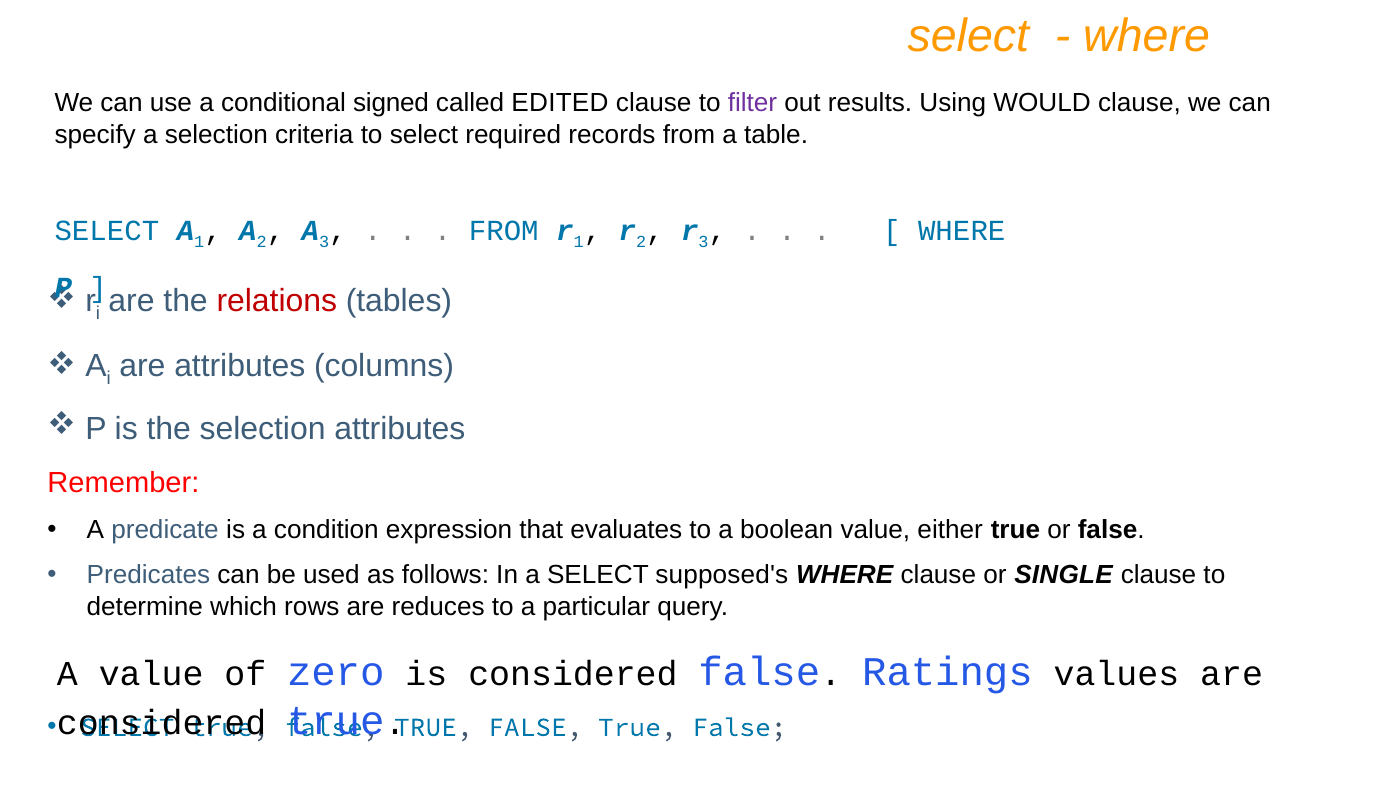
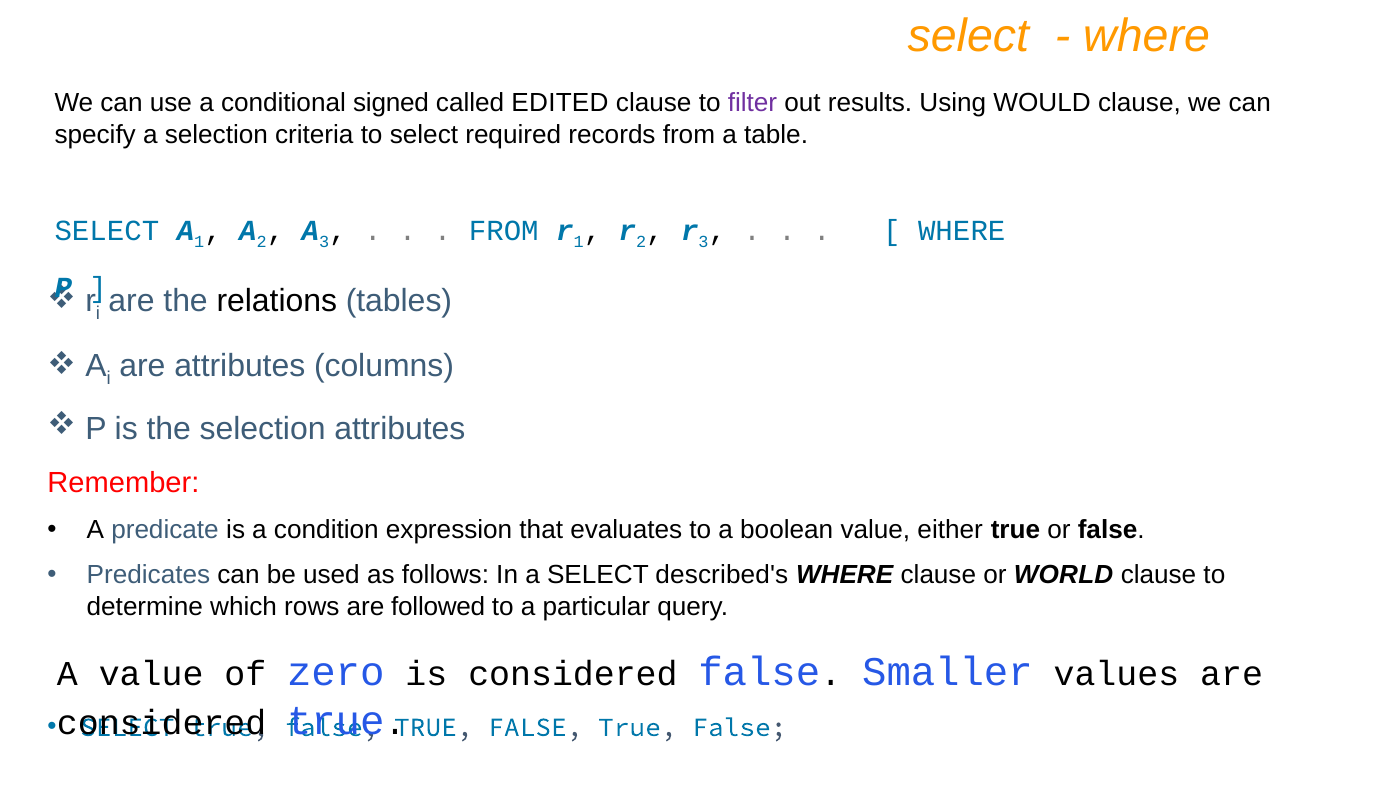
relations colour: red -> black
supposed's: supposed's -> described's
SINGLE: SINGLE -> WORLD
reduces: reduces -> followed
Ratings: Ratings -> Smaller
